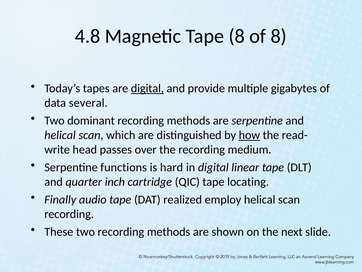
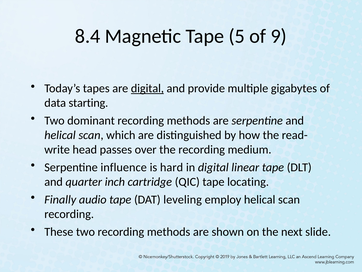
4.8: 4.8 -> 8.4
Tape 8: 8 -> 5
of 8: 8 -> 9
several: several -> starting
how underline: present -> none
functions: functions -> influence
realized: realized -> leveling
